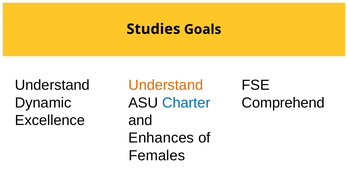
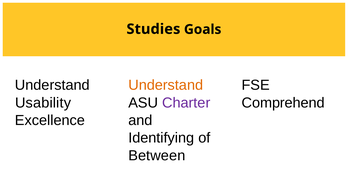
Dynamic: Dynamic -> Usability
Charter colour: blue -> purple
Enhances: Enhances -> Identifying
Females: Females -> Between
